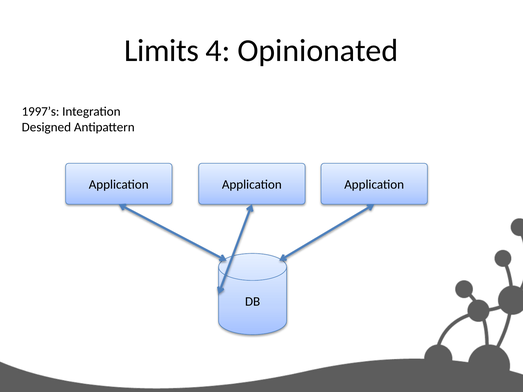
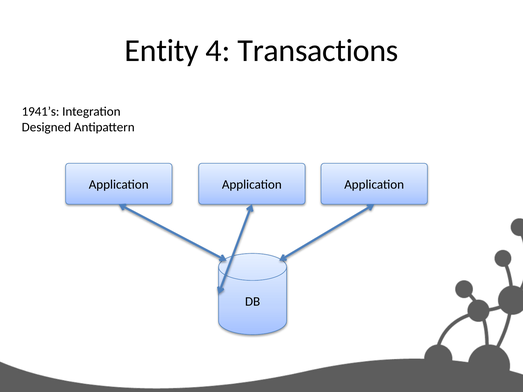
Limits: Limits -> Entity
Opinionated: Opinionated -> Transactions
1997’s: 1997’s -> 1941’s
